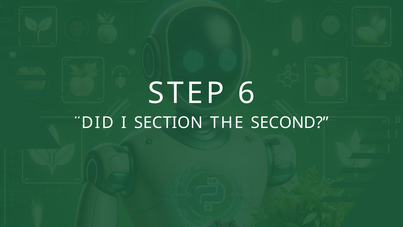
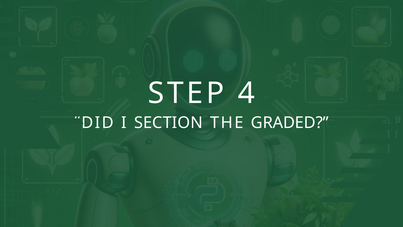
6: 6 -> 4
SECOND: SECOND -> GRADED
